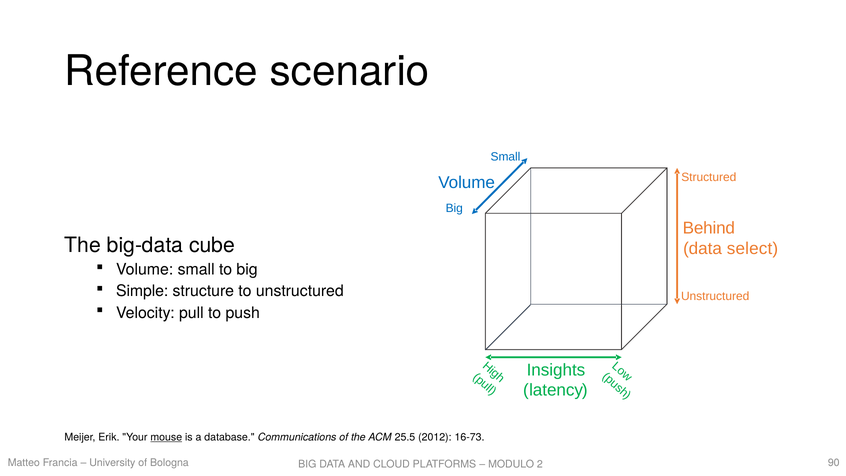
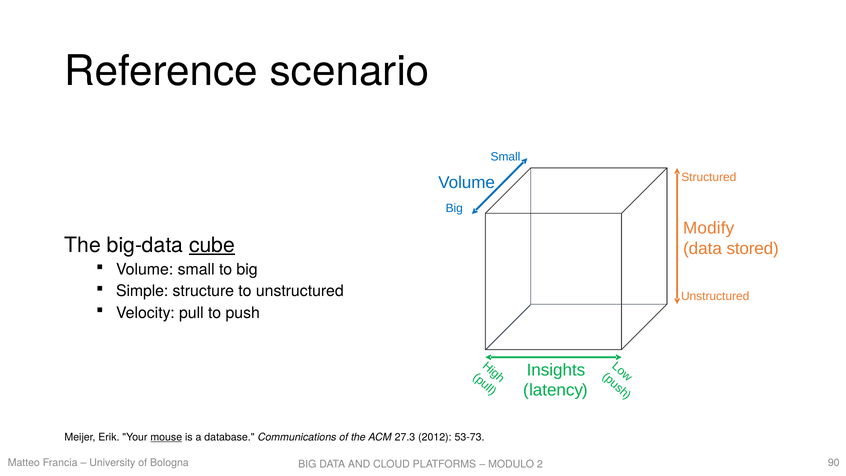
Behind: Behind -> Modify
cube underline: none -> present
select: select -> stored
25.5: 25.5 -> 27.3
16-73: 16-73 -> 53-73
